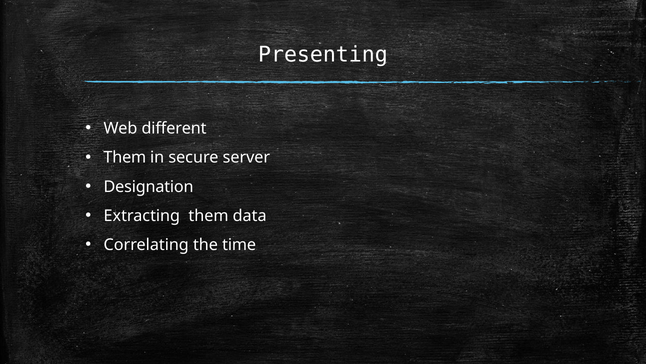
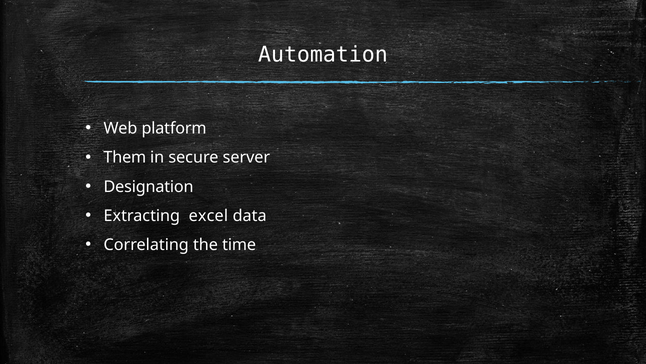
Presenting: Presenting -> Automation
different: different -> platform
Extracting them: them -> excel
